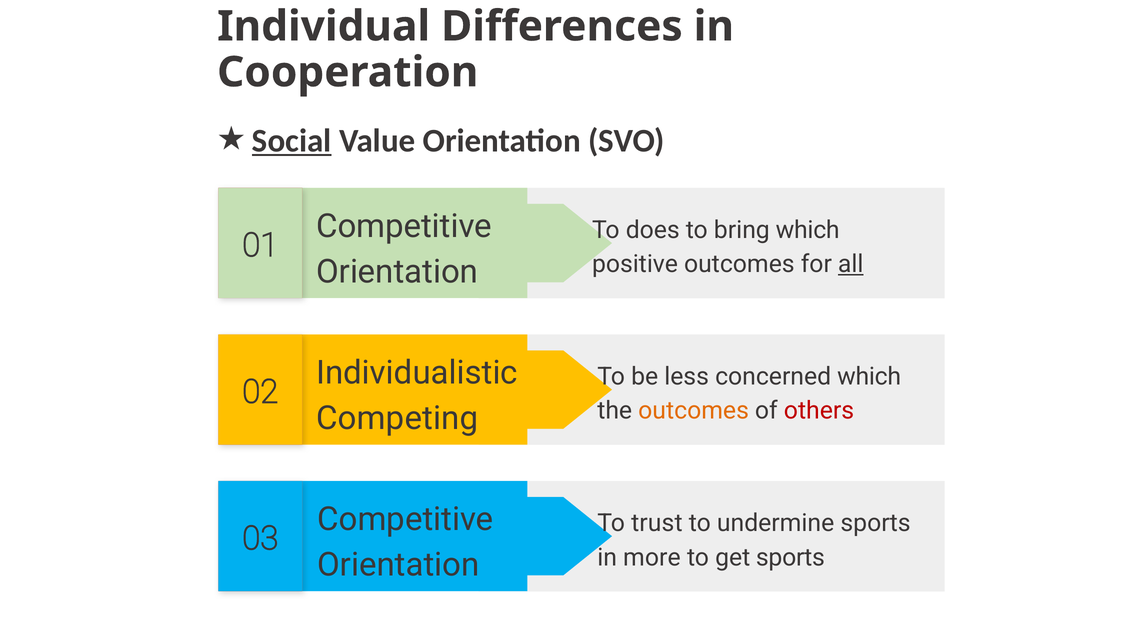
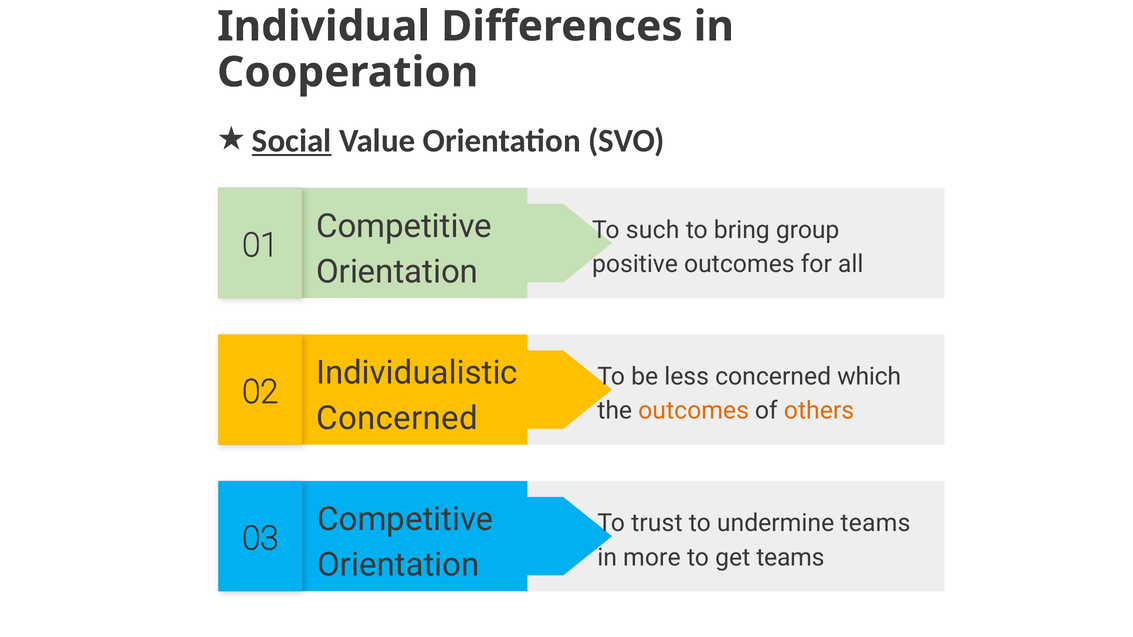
does: does -> such
bring which: which -> group
all underline: present -> none
others colour: red -> orange
Competing at (397, 418): Competing -> Concerned
undermine sports: sports -> teams
get sports: sports -> teams
